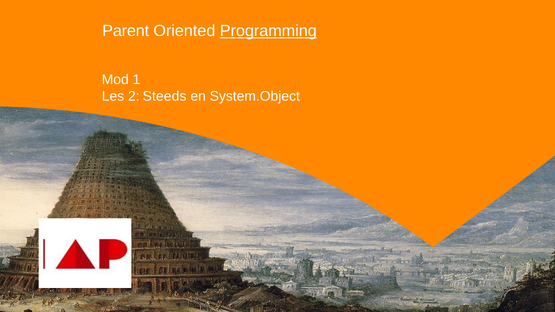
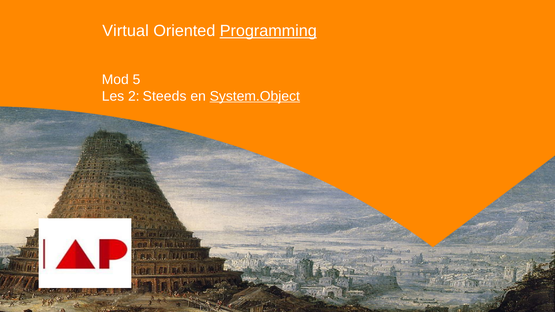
Parent: Parent -> Virtual
1: 1 -> 5
System.Object underline: none -> present
